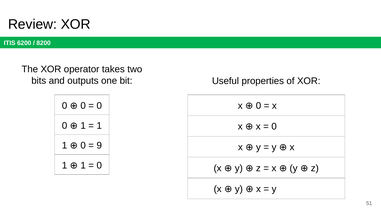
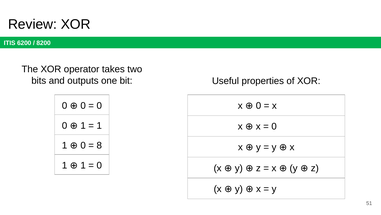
9: 9 -> 8
